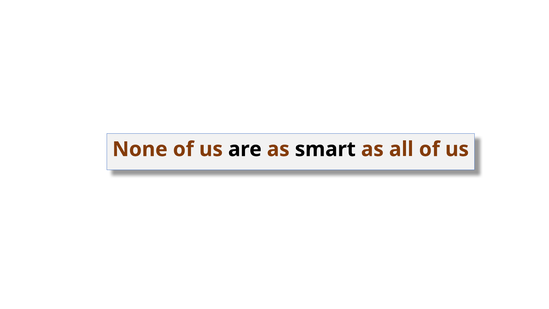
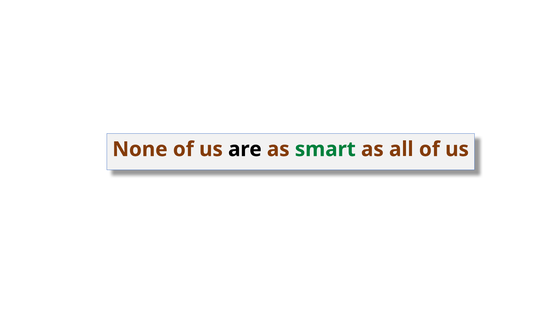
smart colour: black -> green
